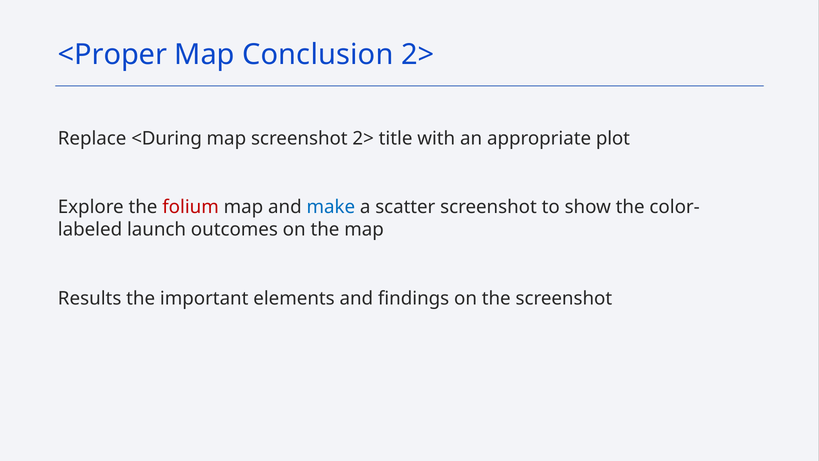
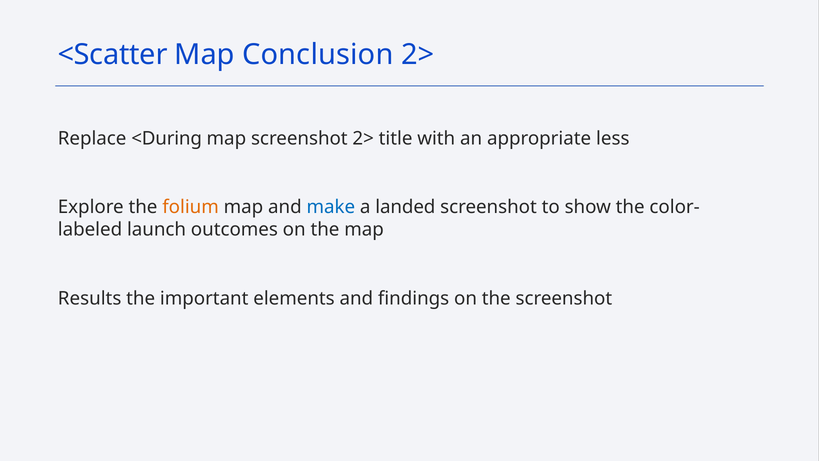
<Proper: <Proper -> <Scatter
plot: plot -> less
folium colour: red -> orange
scatter: scatter -> landed
